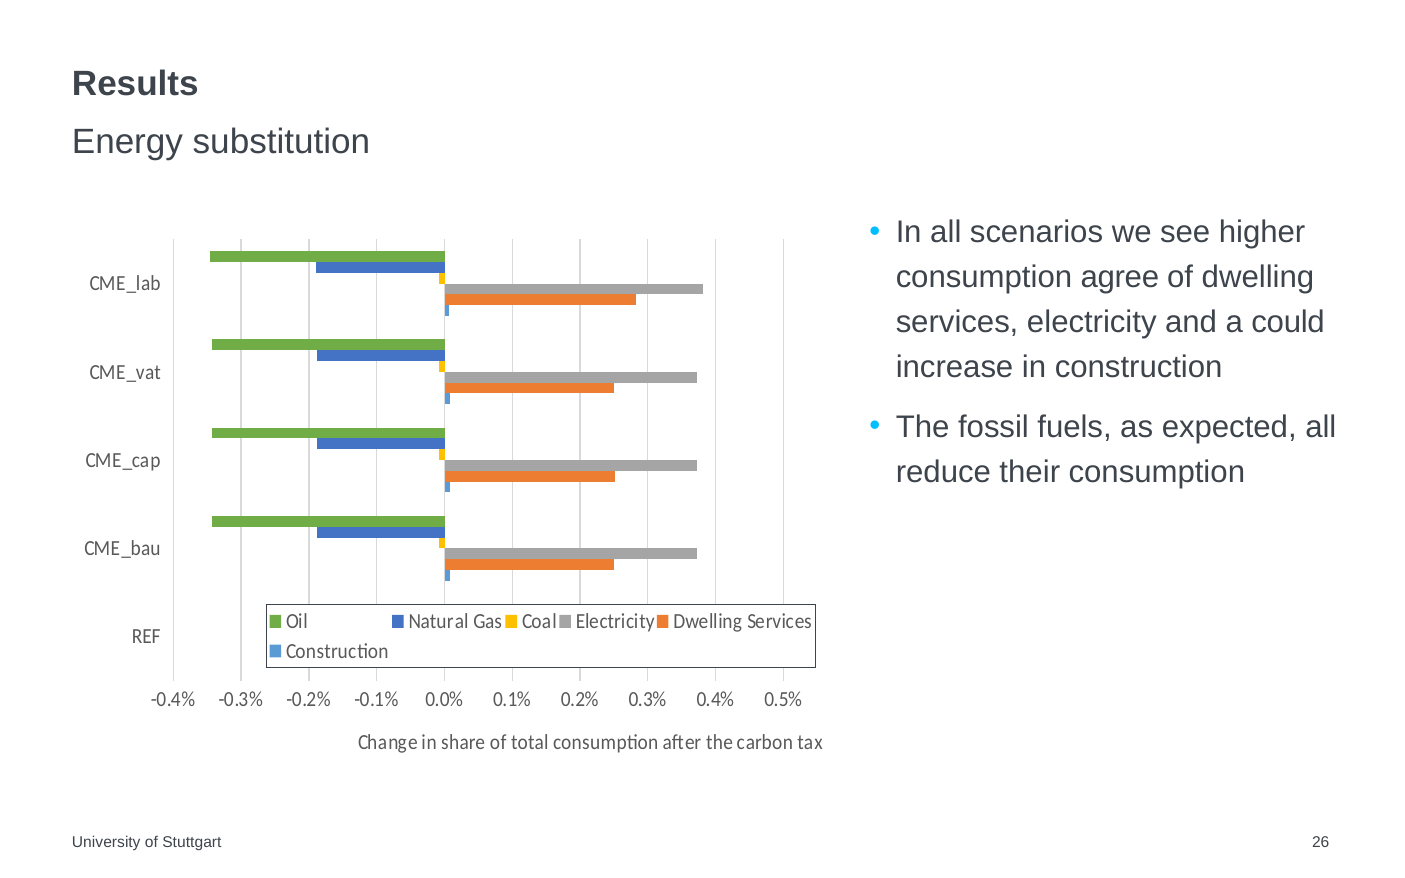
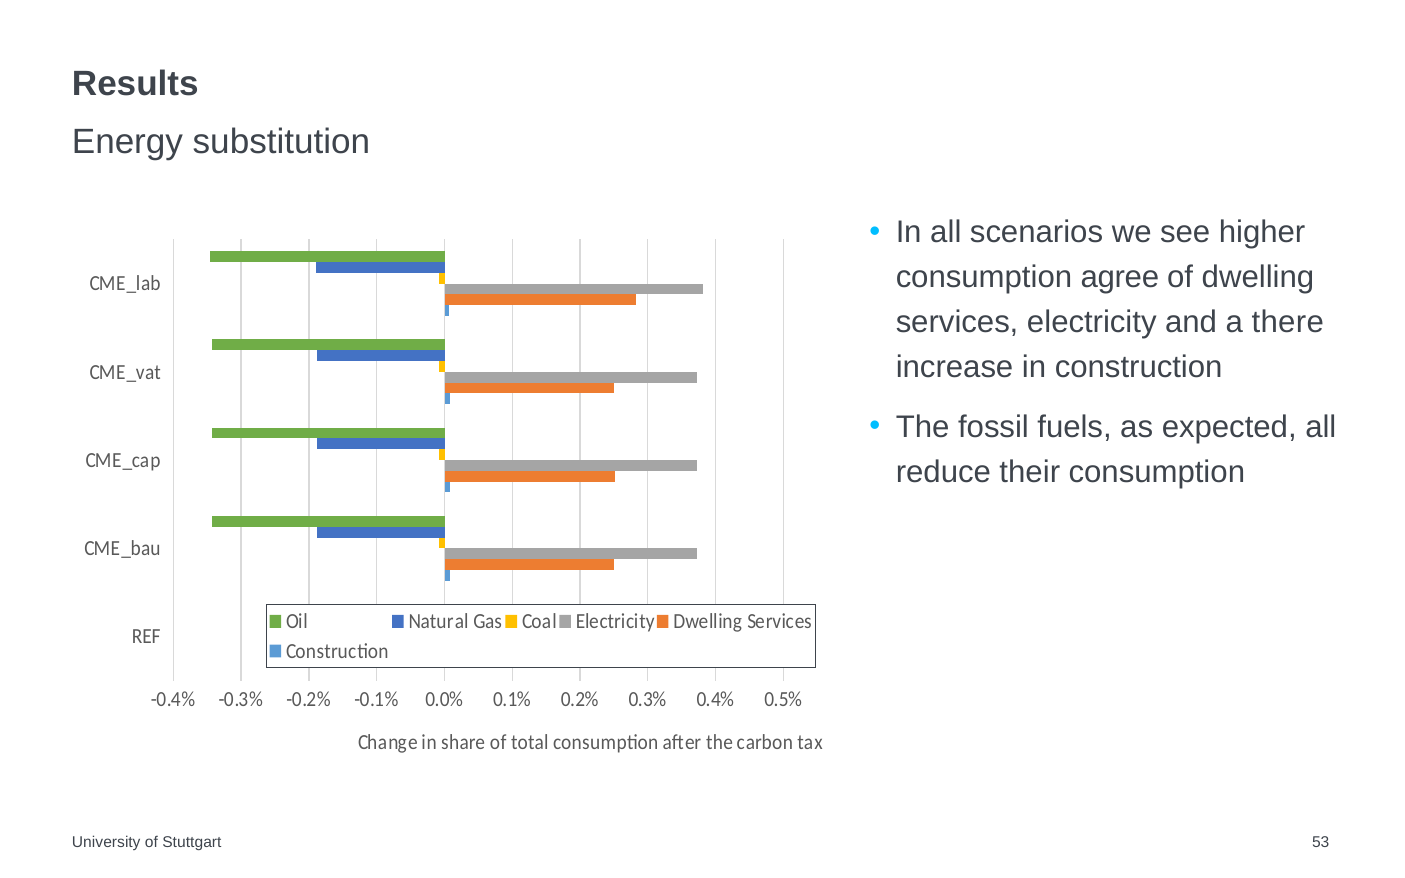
could: could -> there
26: 26 -> 53
